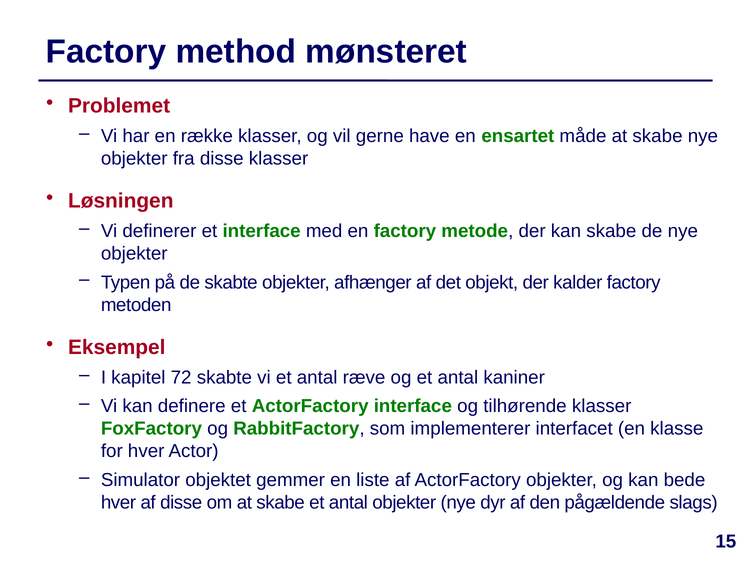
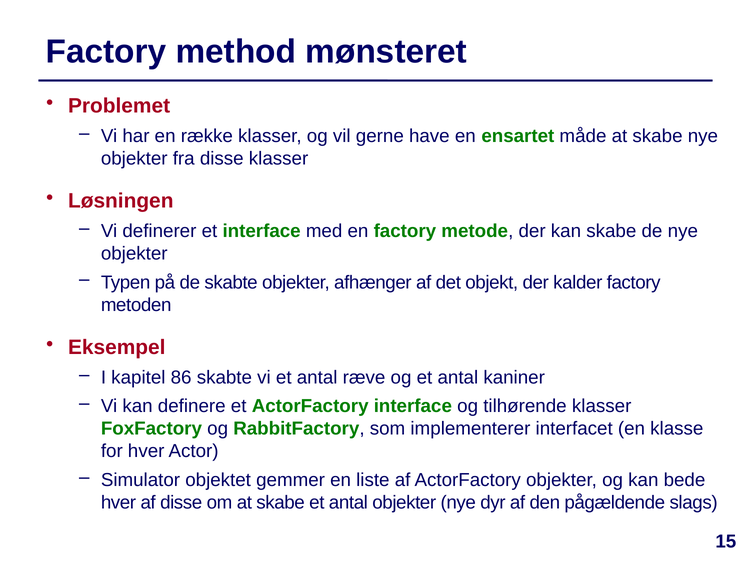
72: 72 -> 86
